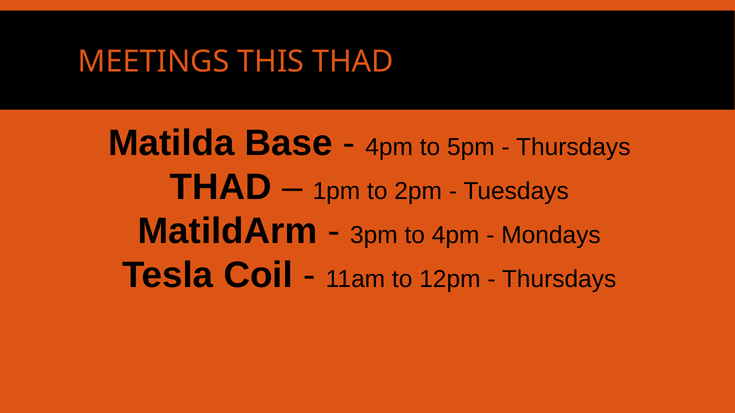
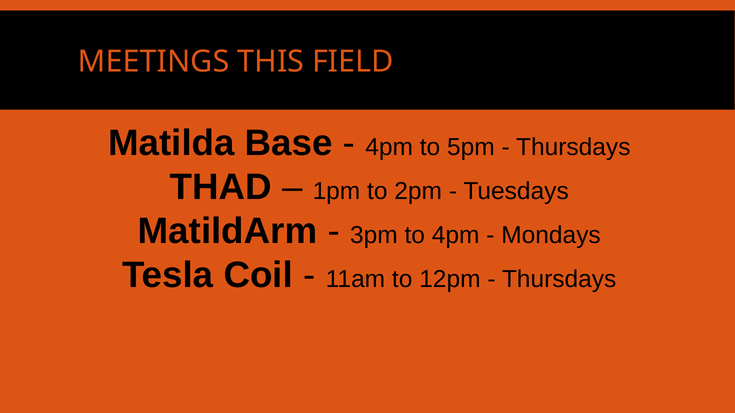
THIS THAD: THAD -> FIELD
